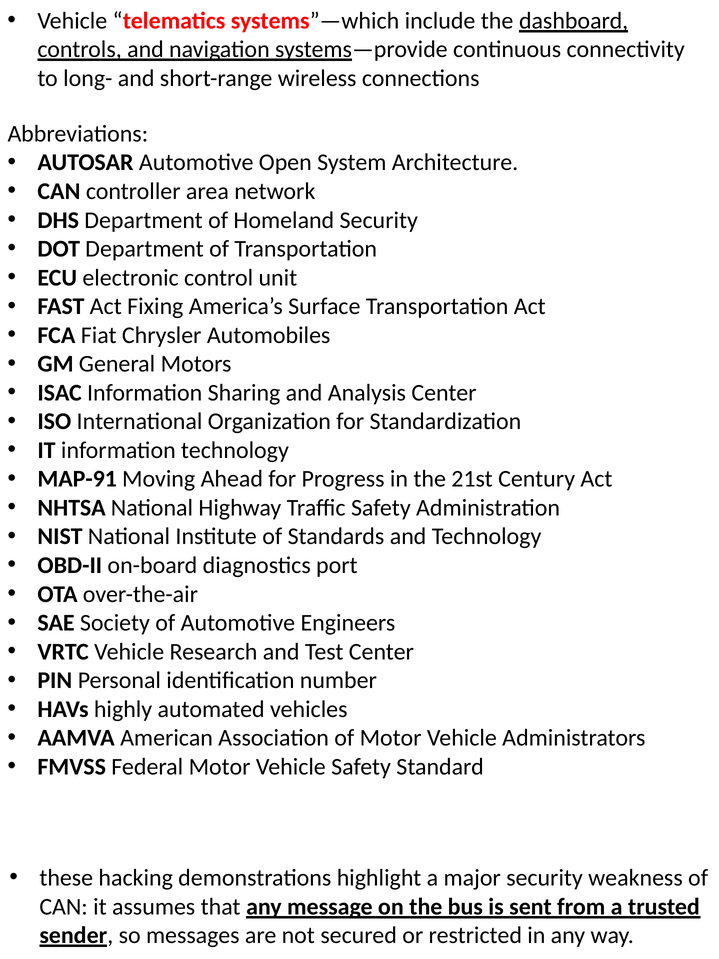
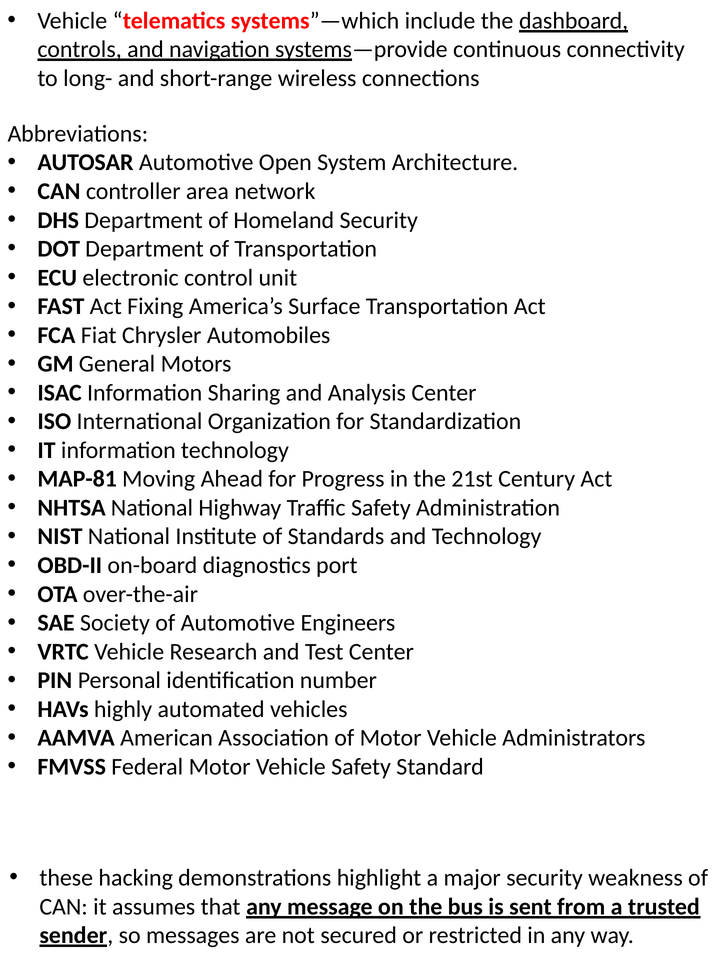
MAP-91: MAP-91 -> MAP-81
